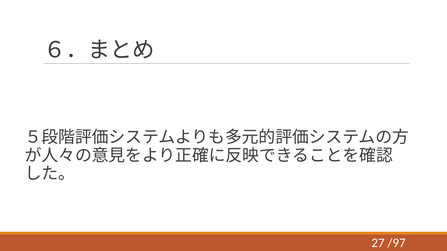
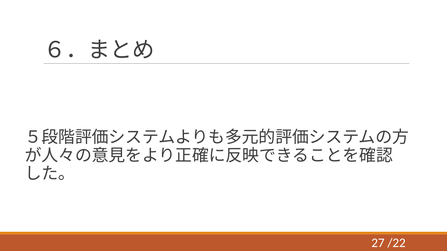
/97: /97 -> /22
